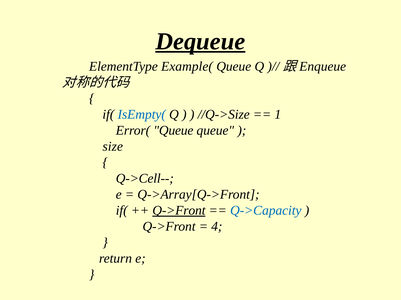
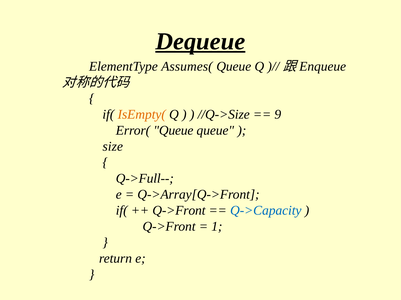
Example(: Example( -> Assumes(
IsEmpty( colour: blue -> orange
1: 1 -> 9
Q->Cell--: Q->Cell-- -> Q->Full--
Q->Front at (179, 211) underline: present -> none
4: 4 -> 1
